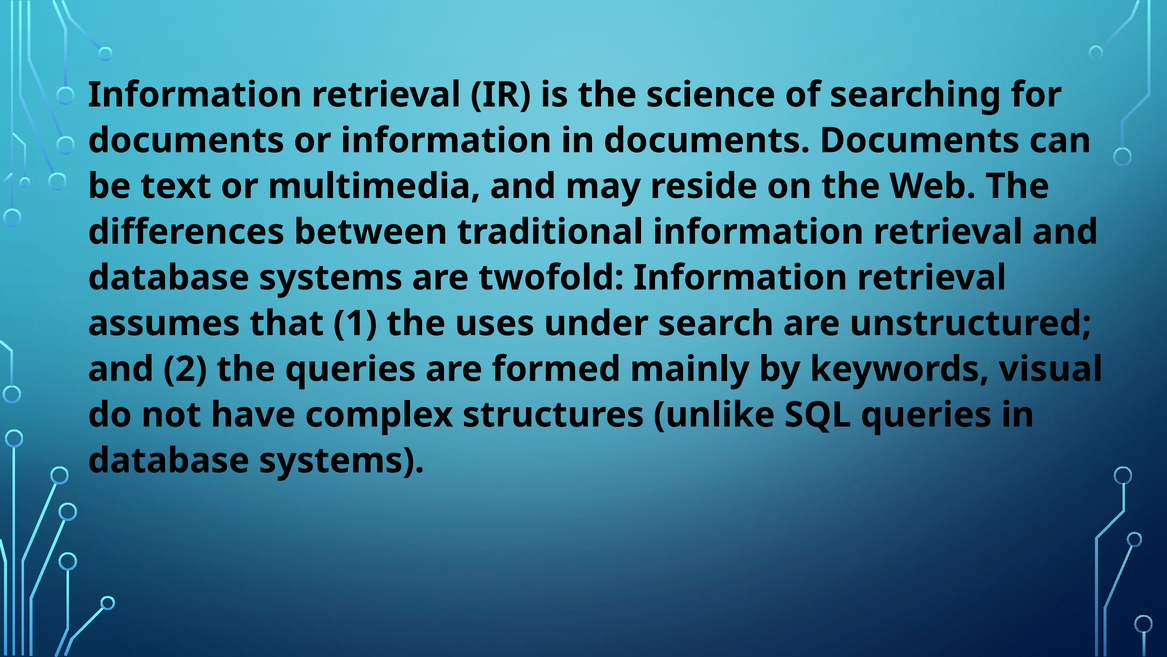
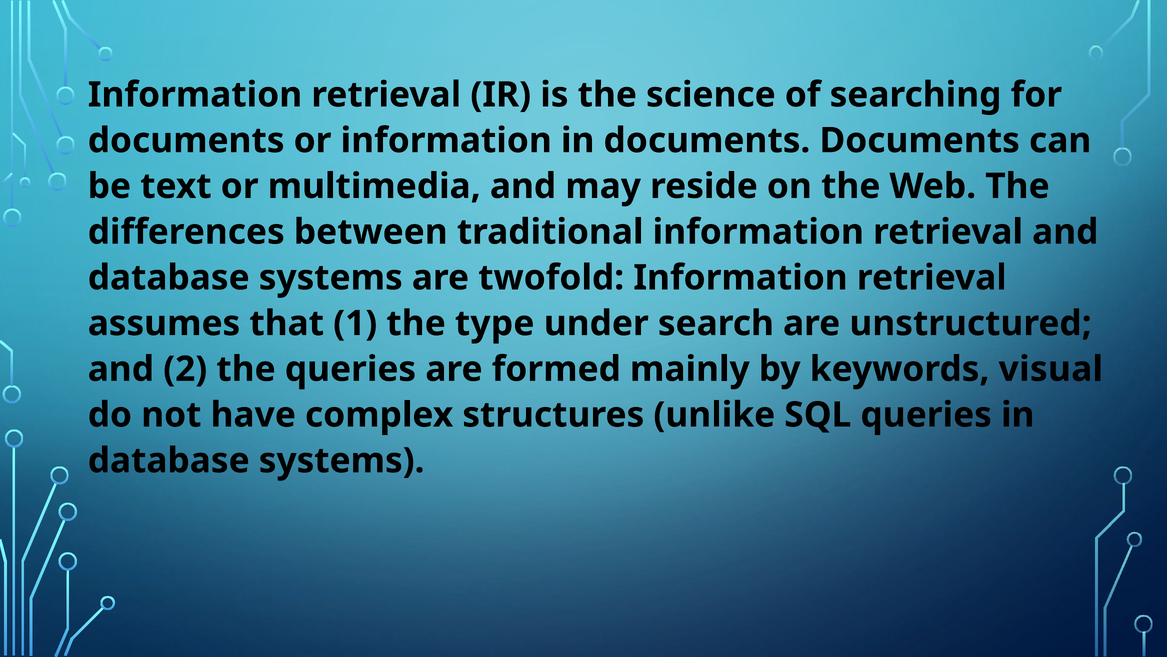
uses: uses -> type
